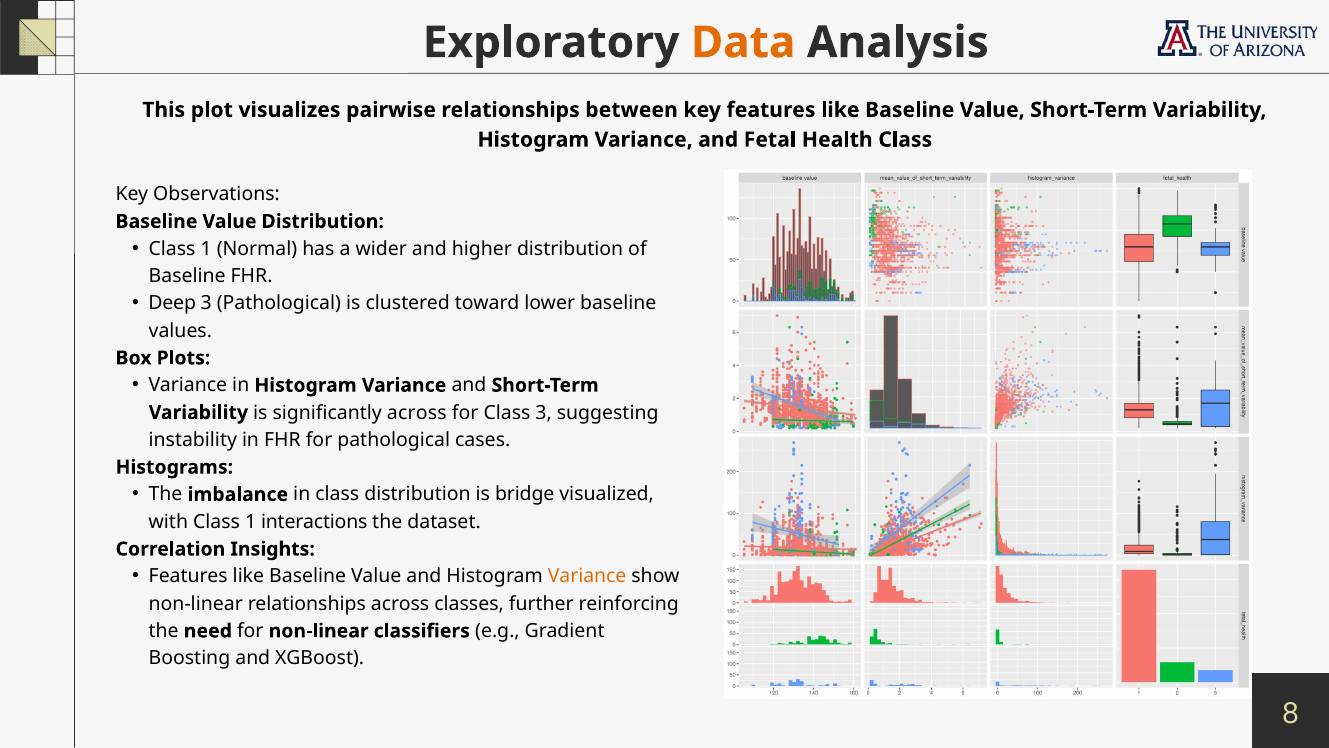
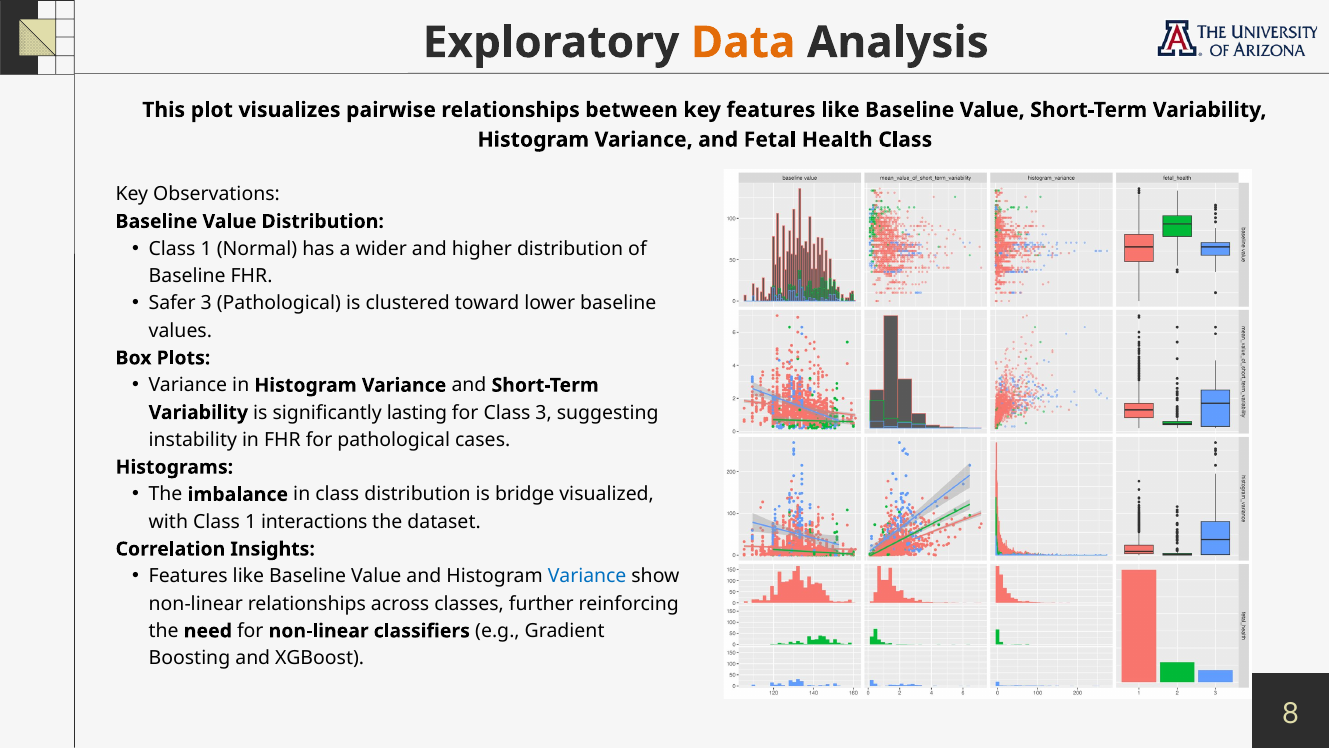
Deep: Deep -> Safer
significantly across: across -> lasting
Variance at (587, 576) colour: orange -> blue
